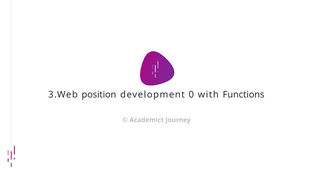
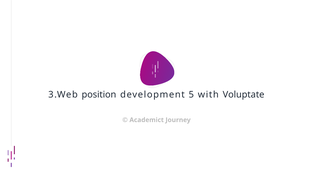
0: 0 -> 5
Functions: Functions -> Voluptate
